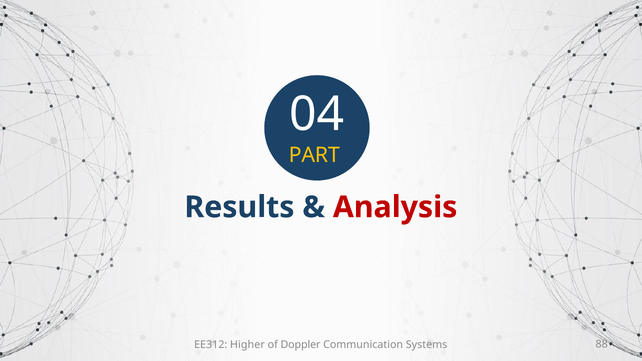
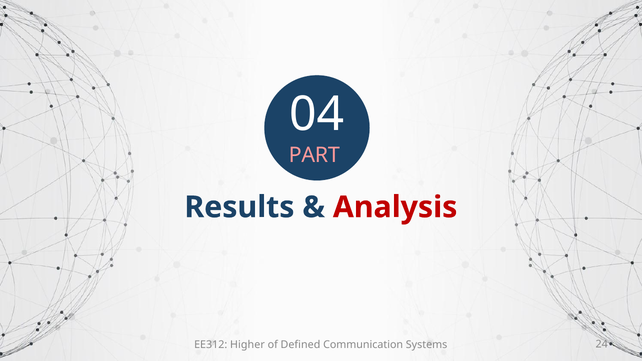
PART colour: yellow -> pink
Doppler: Doppler -> Defined
88: 88 -> 24
